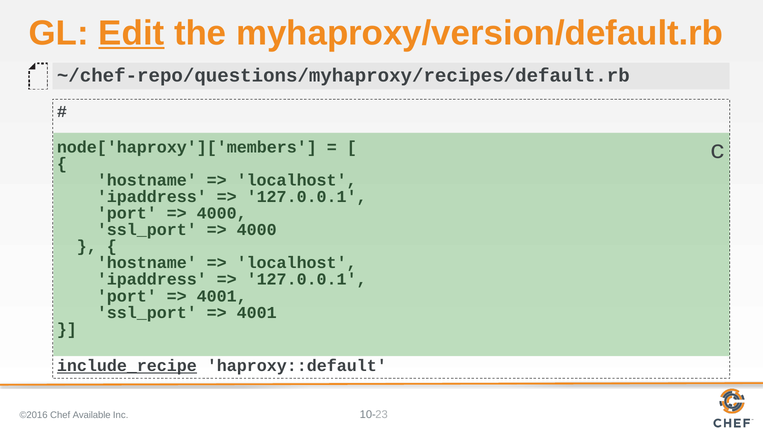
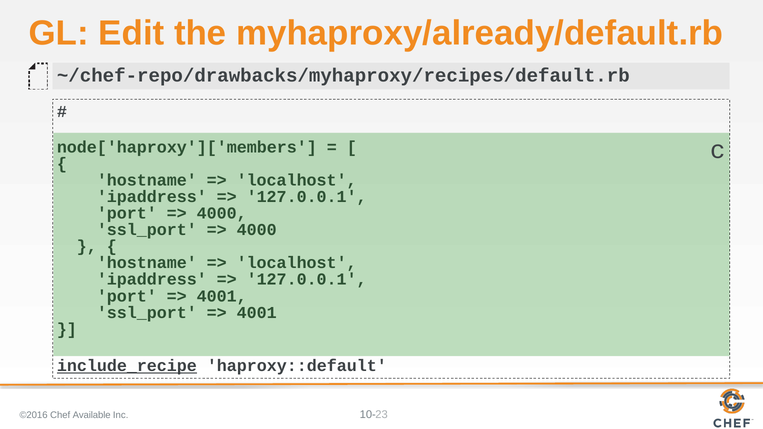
Edit underline: present -> none
myhaproxy/version/default.rb: myhaproxy/version/default.rb -> myhaproxy/already/default.rb
~/chef-repo/questions/myhaproxy/recipes/default.rb: ~/chef-repo/questions/myhaproxy/recipes/default.rb -> ~/chef-repo/drawbacks/myhaproxy/recipes/default.rb
